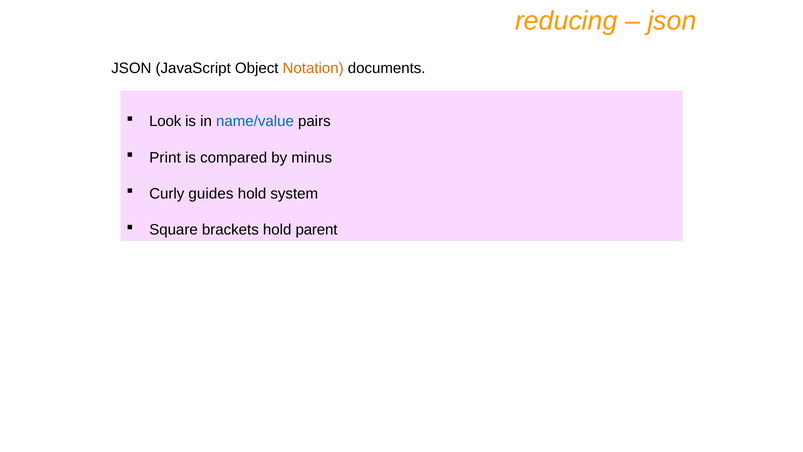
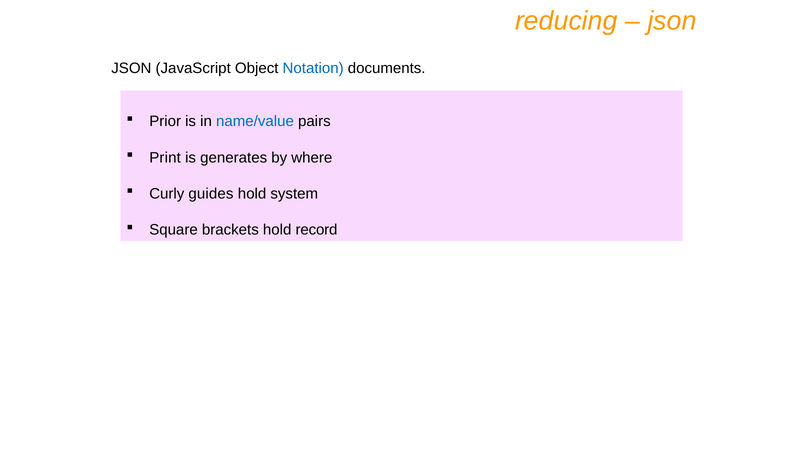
Notation colour: orange -> blue
Look: Look -> Prior
compared: compared -> generates
minus: minus -> where
parent: parent -> record
